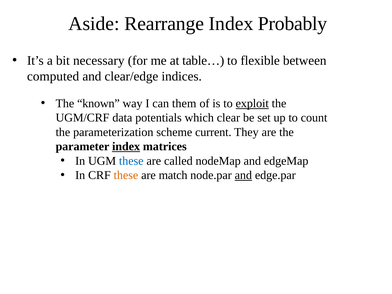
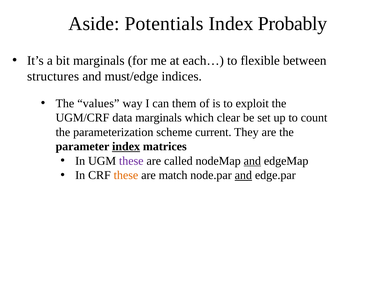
Rearrange: Rearrange -> Potentials
bit necessary: necessary -> marginals
table…: table… -> each…
computed: computed -> structures
clear/edge: clear/edge -> must/edge
known: known -> values
exploit underline: present -> none
data potentials: potentials -> marginals
these at (131, 161) colour: blue -> purple
and at (252, 161) underline: none -> present
